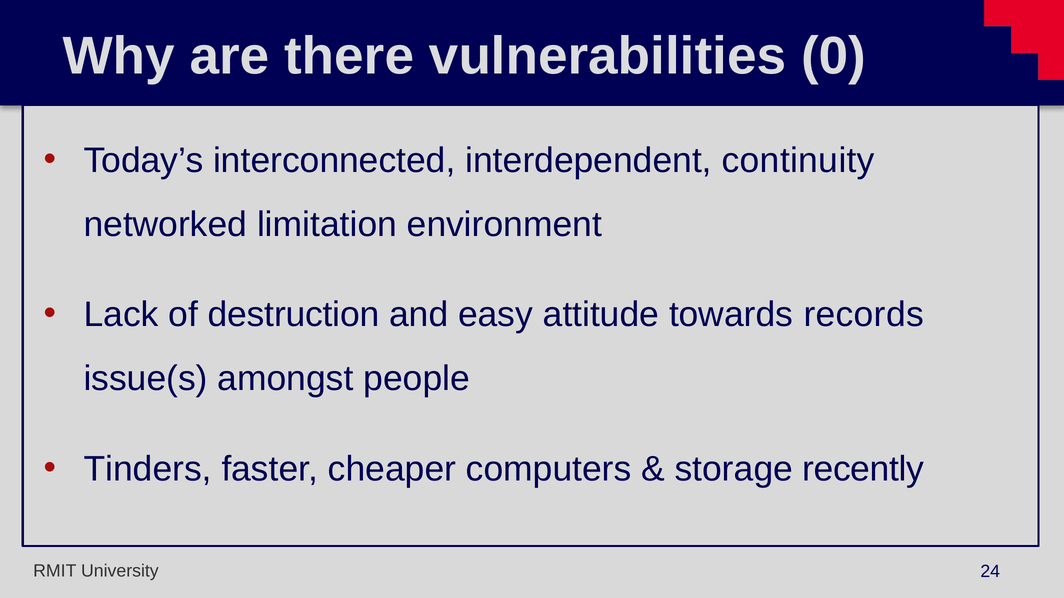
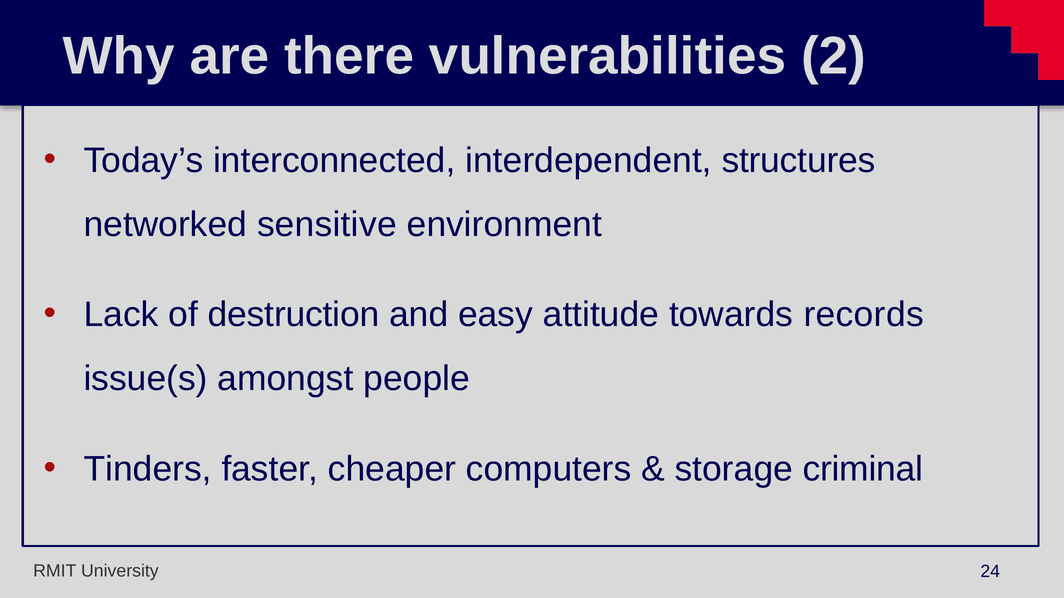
0: 0 -> 2
continuity: continuity -> structures
limitation: limitation -> sensitive
recently: recently -> criminal
